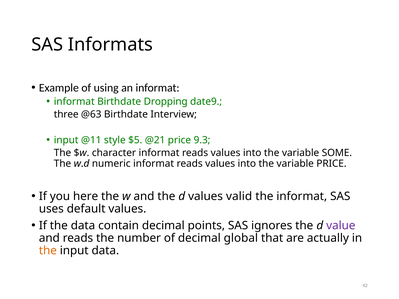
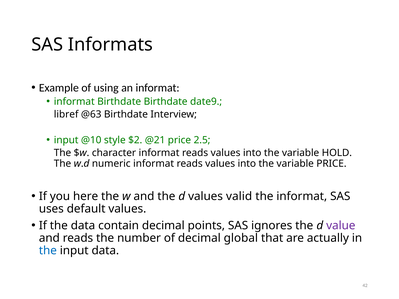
Birthdate Dropping: Dropping -> Birthdate
three: three -> libref
@11: @11 -> @10
$5: $5 -> $2
9.3: 9.3 -> 2.5
SOME: SOME -> HOLD
the at (48, 251) colour: orange -> blue
